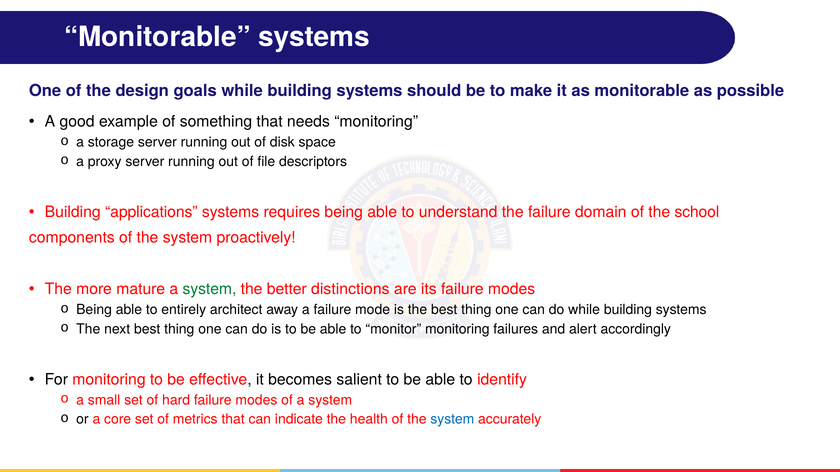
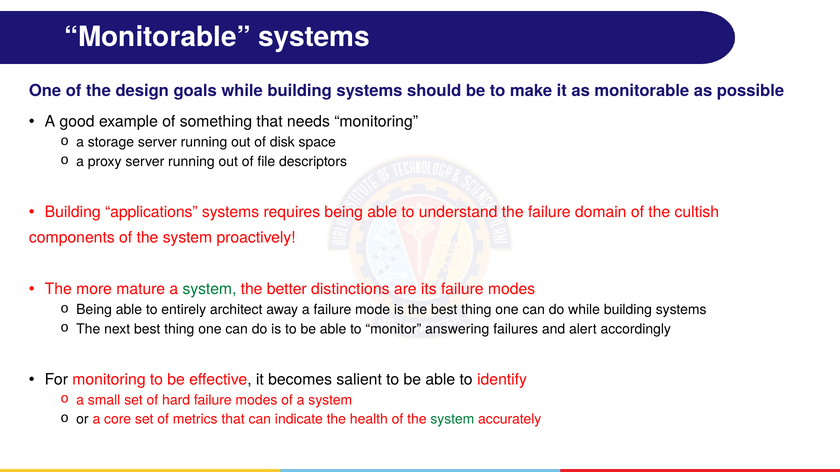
school: school -> cultish
monitor monitoring: monitoring -> answering
system at (452, 420) colour: blue -> green
